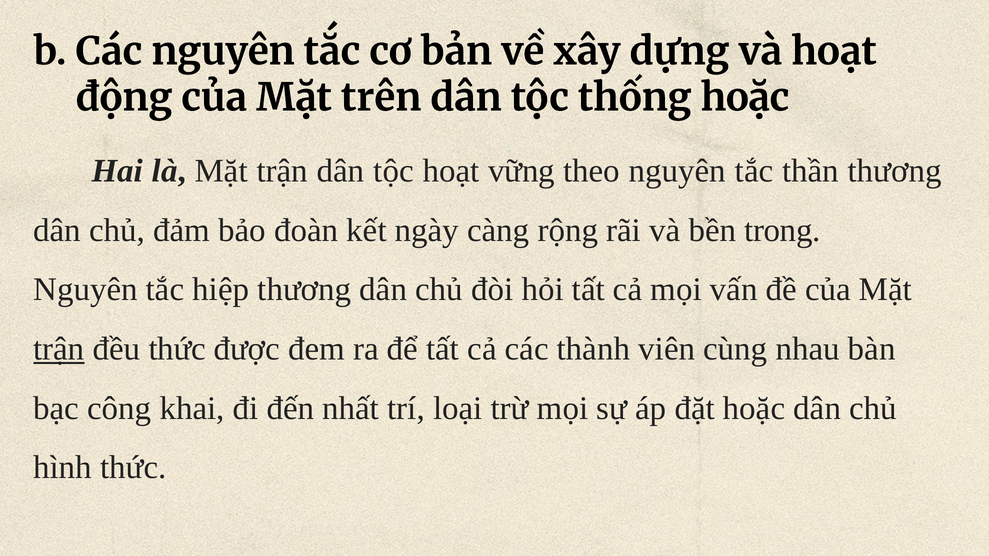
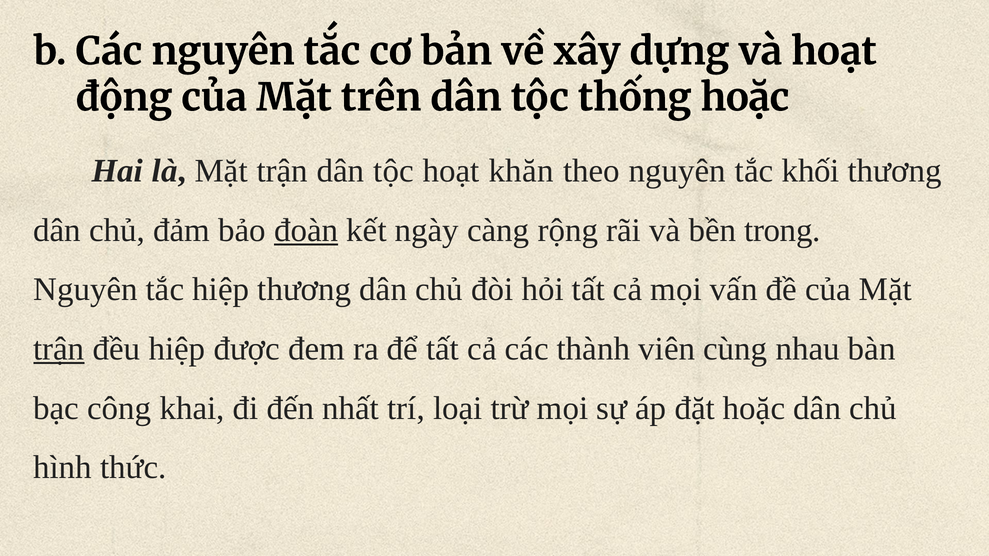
vững: vững -> khăn
thần: thần -> khối
đoàn underline: none -> present
đều thức: thức -> hiệp
